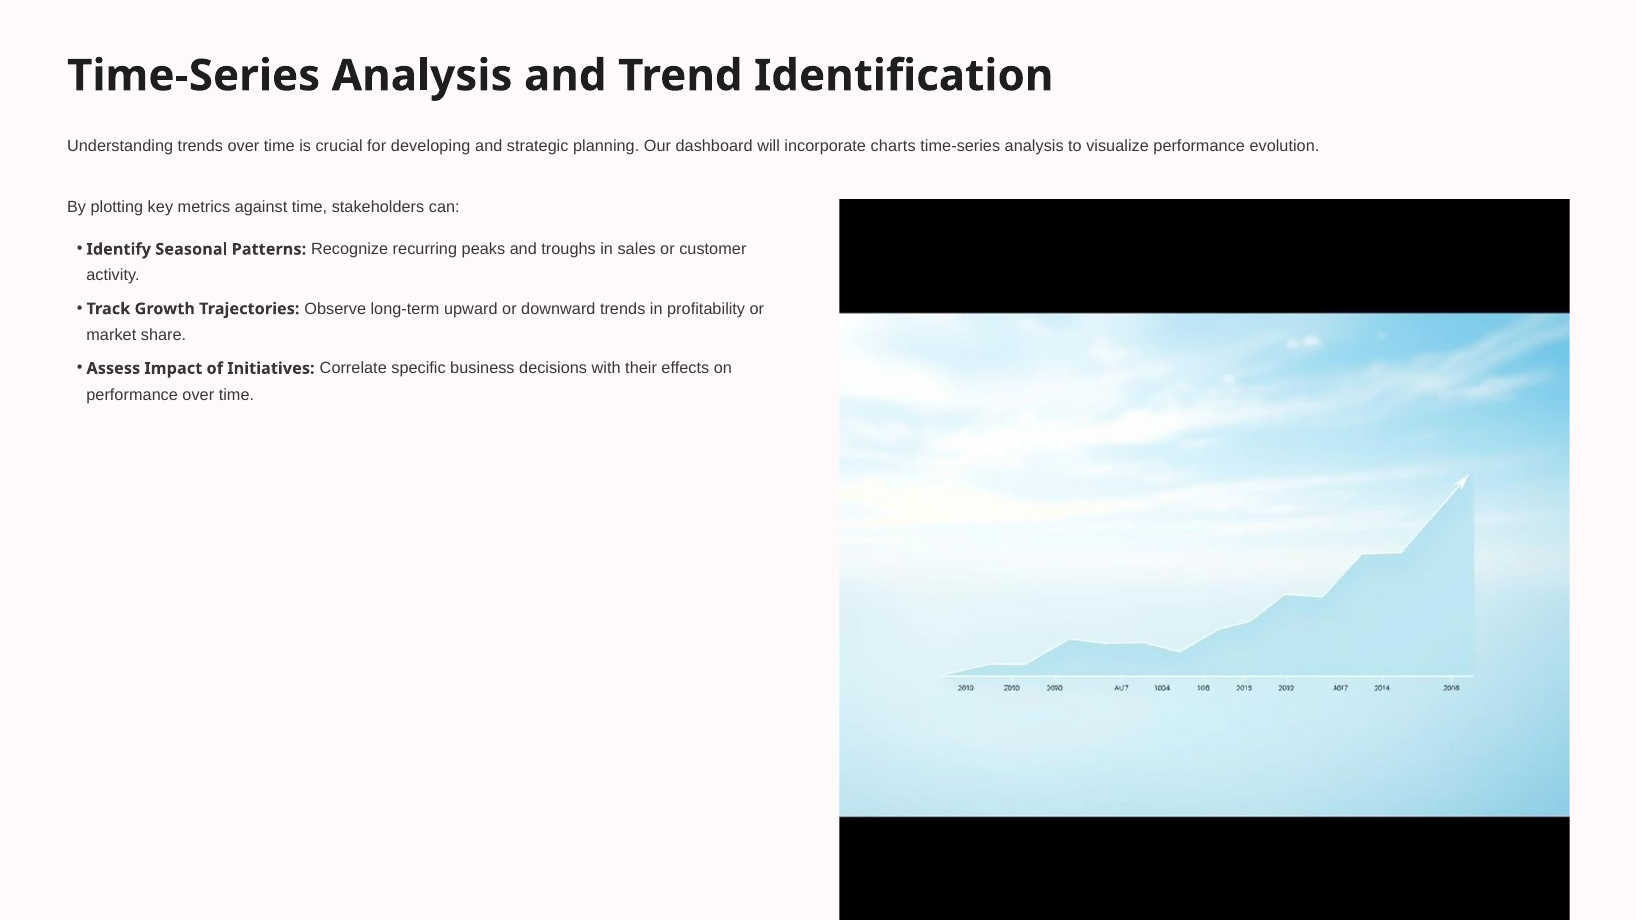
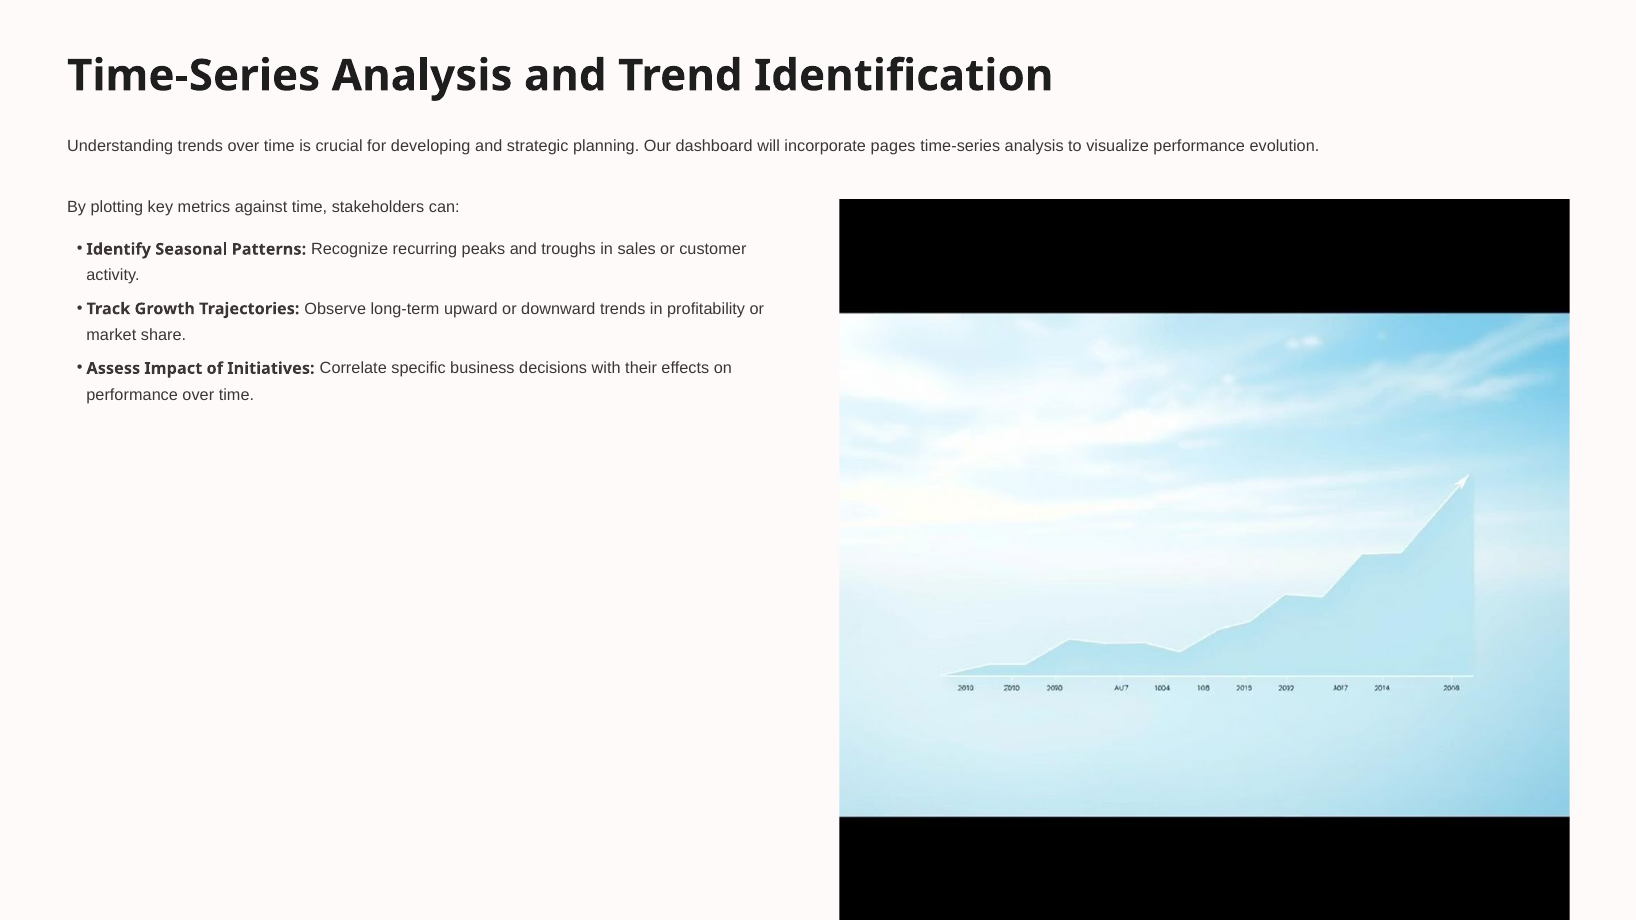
charts: charts -> pages
